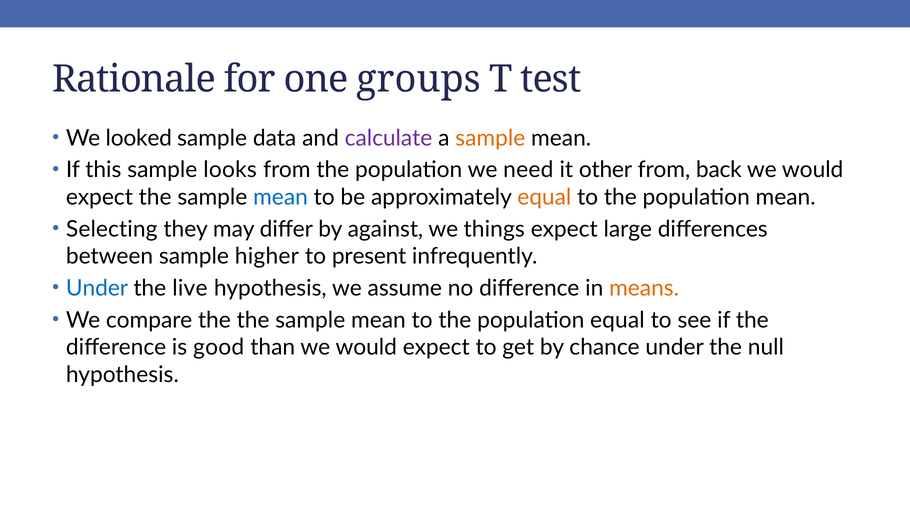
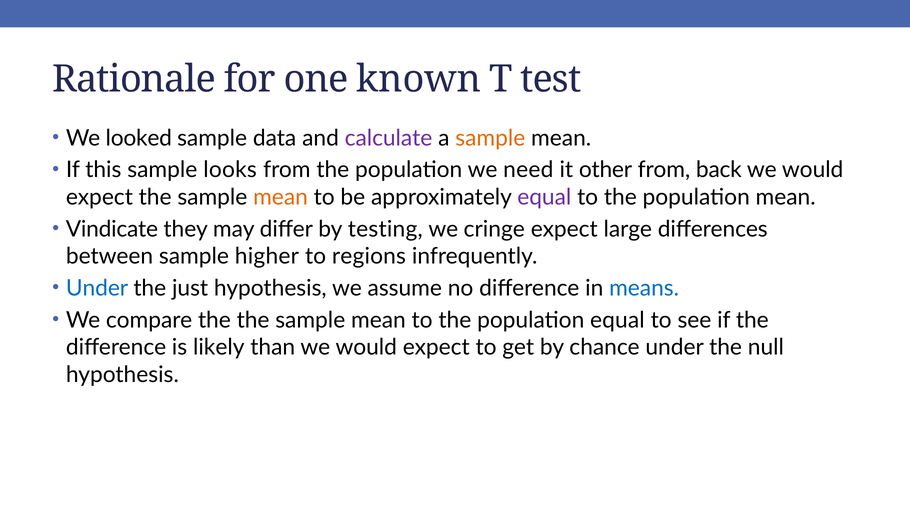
groups: groups -> known
mean at (281, 197) colour: blue -> orange
equal at (544, 197) colour: orange -> purple
Selecting: Selecting -> Vindicate
against: against -> testing
things: things -> cringe
present: present -> regions
live: live -> just
means colour: orange -> blue
good: good -> likely
